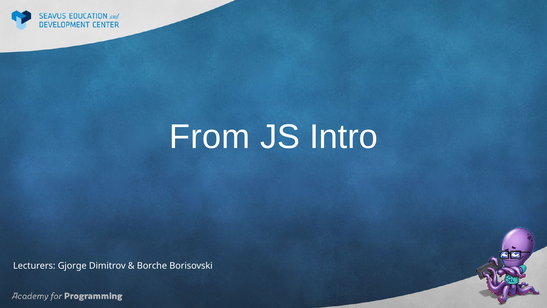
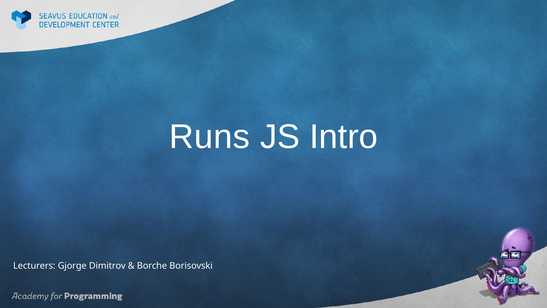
From: From -> Runs
